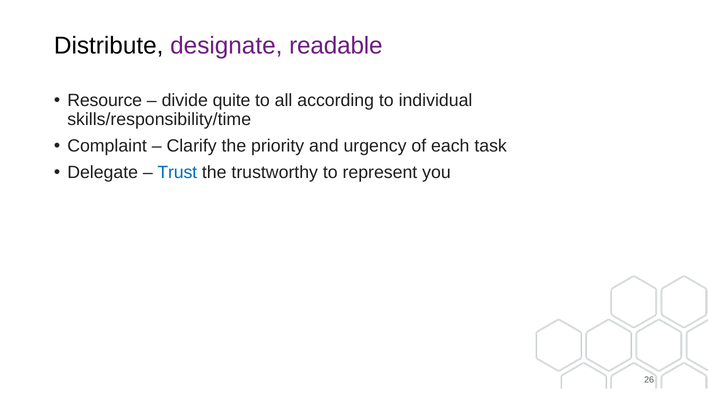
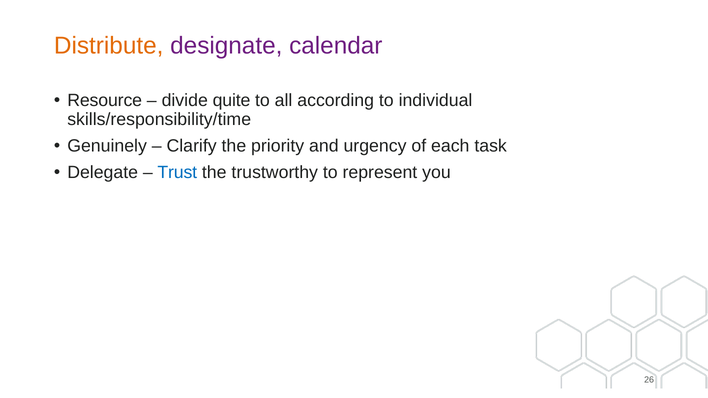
Distribute colour: black -> orange
readable: readable -> calendar
Complaint: Complaint -> Genuinely
